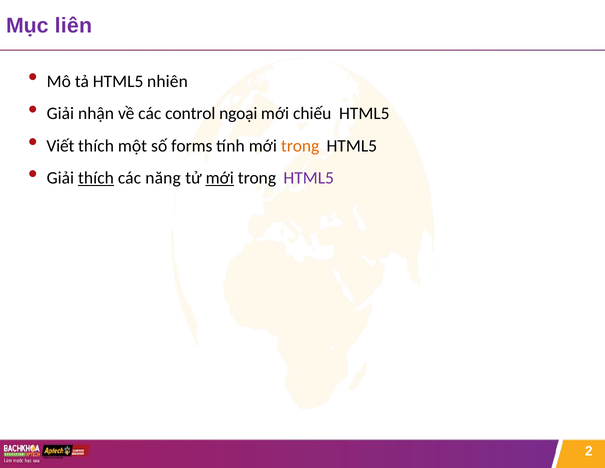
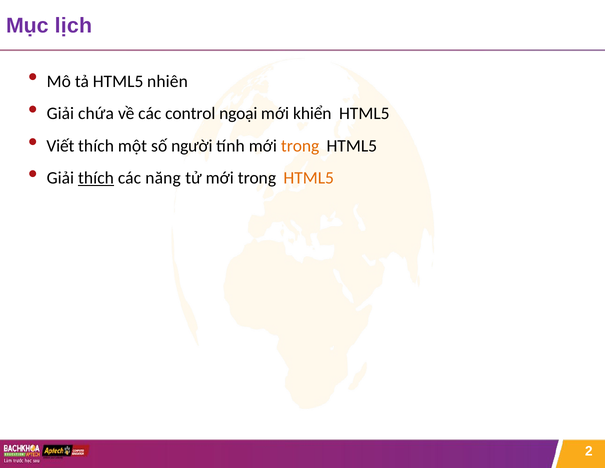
liên: liên -> lịch
nhận: nhận -> chứa
chiếu: chiếu -> khiển
forms: forms -> người
mới at (220, 178) underline: present -> none
HTML5 at (309, 178) colour: purple -> orange
